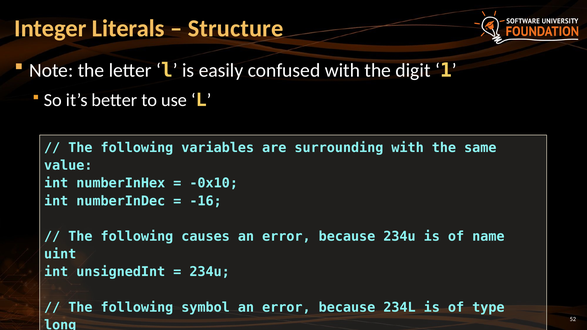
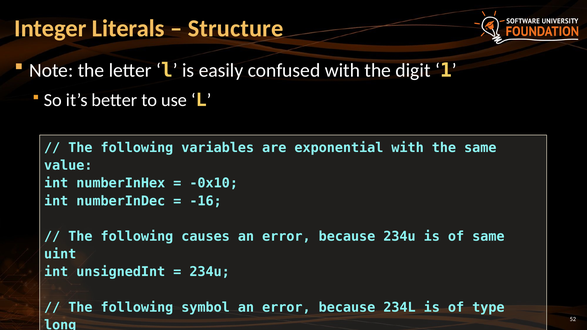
surrounding: surrounding -> exponential
of name: name -> same
